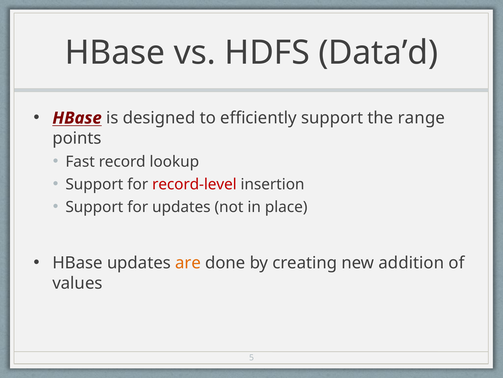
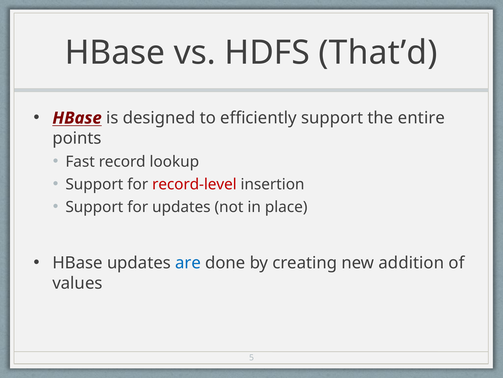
Data’d: Data’d -> That’d
range: range -> entire
are colour: orange -> blue
